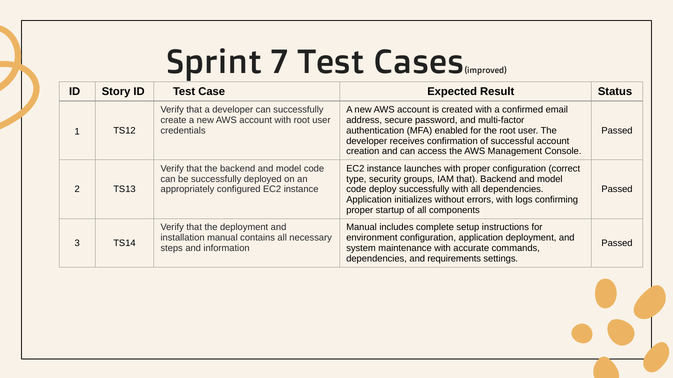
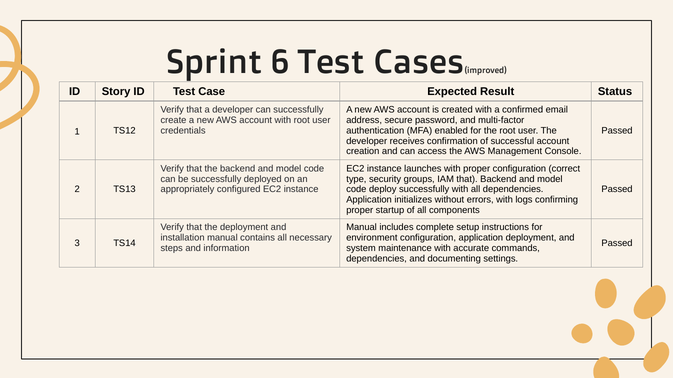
7: 7 -> 6
requirements: requirements -> documenting
